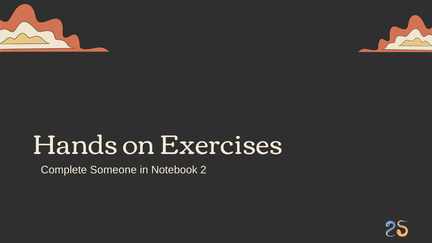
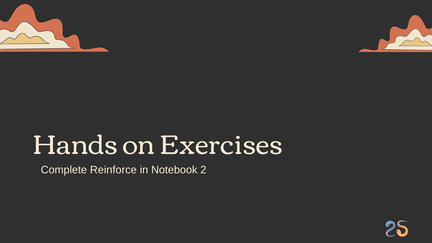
Someone: Someone -> Reinforce
